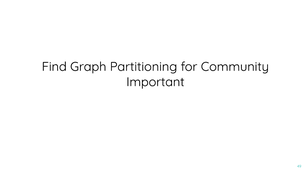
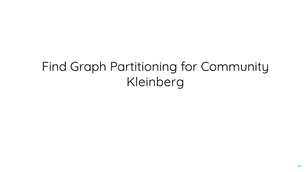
Important: Important -> Kleinberg
